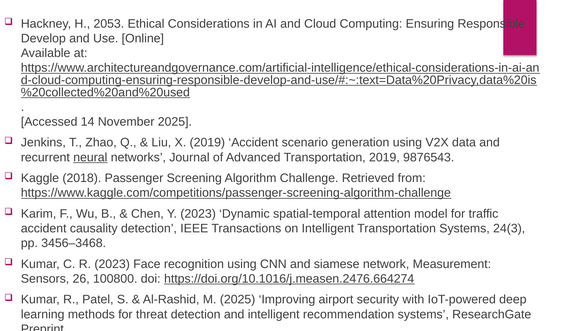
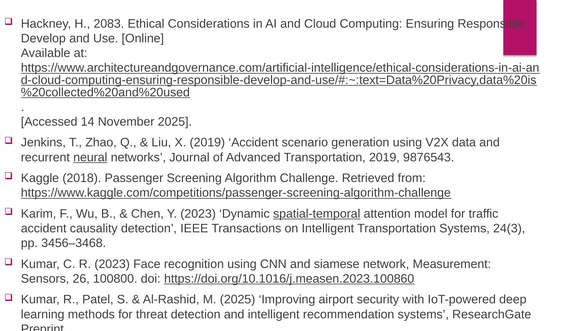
2053: 2053 -> 2083
spatial-temporal underline: none -> present
https://doi.org/10.1016/j.measen.2476.664274: https://doi.org/10.1016/j.measen.2476.664274 -> https://doi.org/10.1016/j.measen.2023.100860
